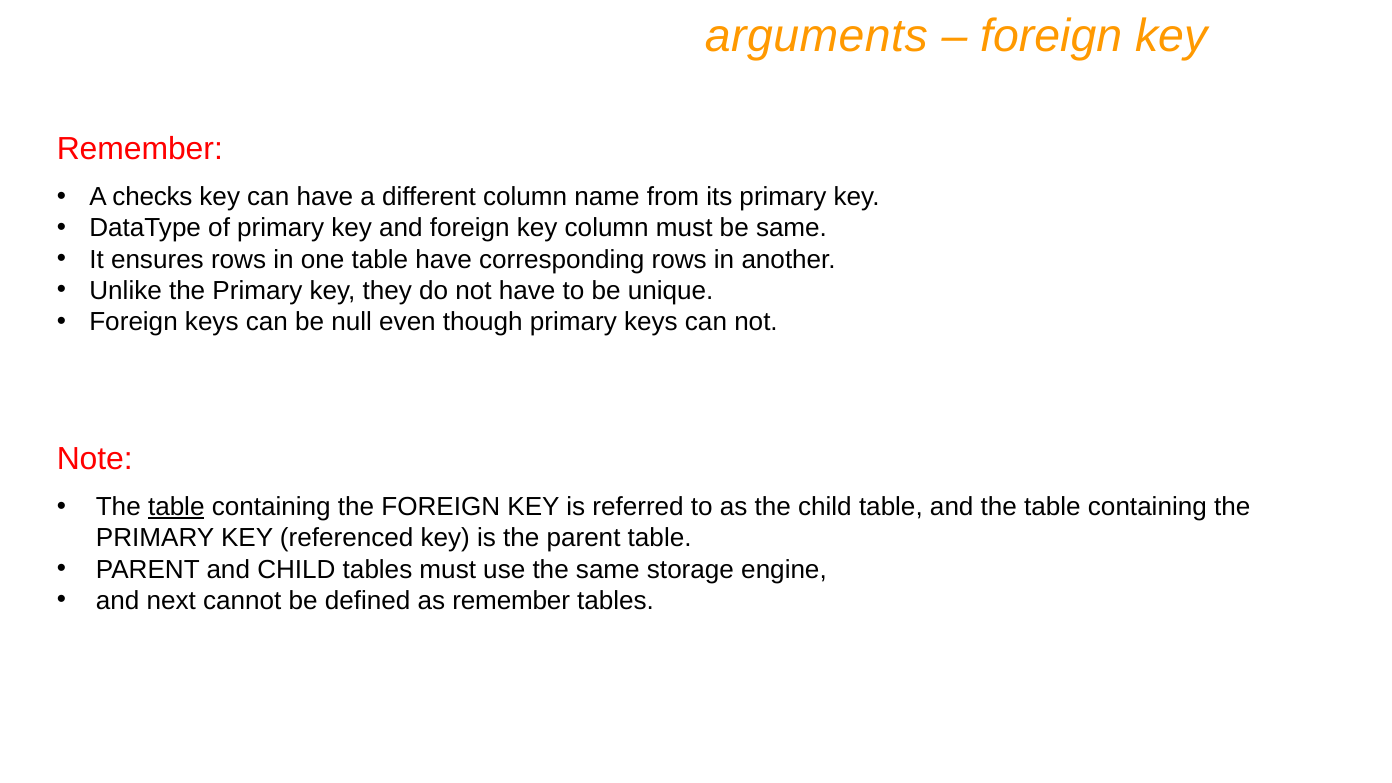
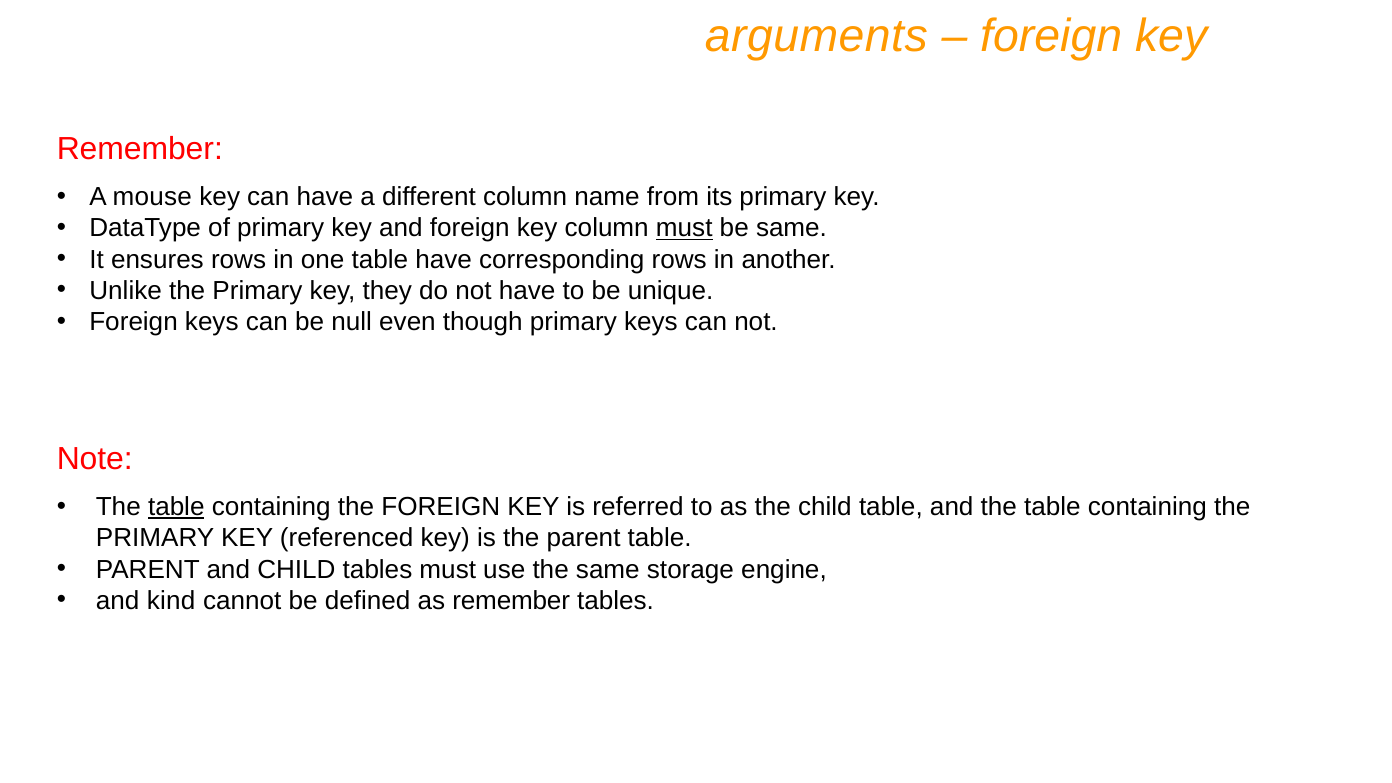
checks: checks -> mouse
must at (684, 228) underline: none -> present
next: next -> kind
